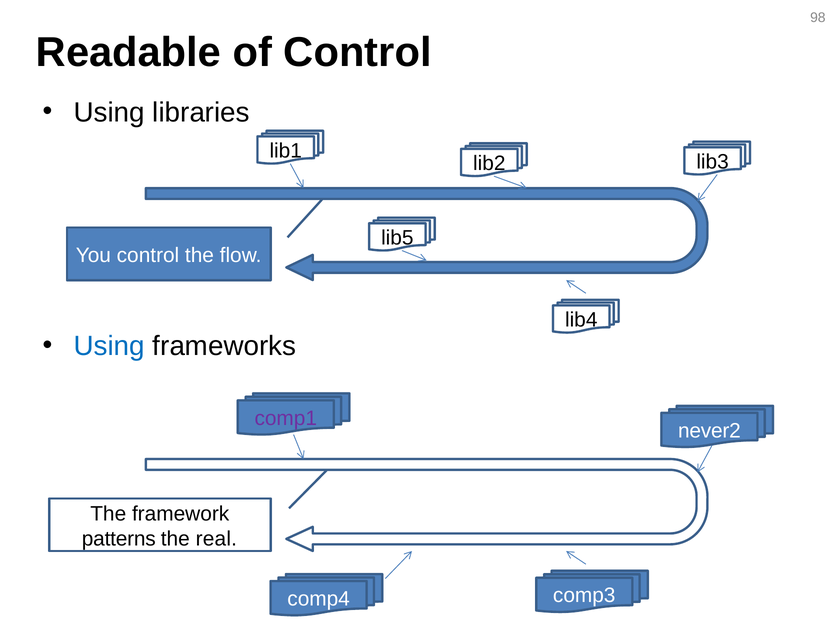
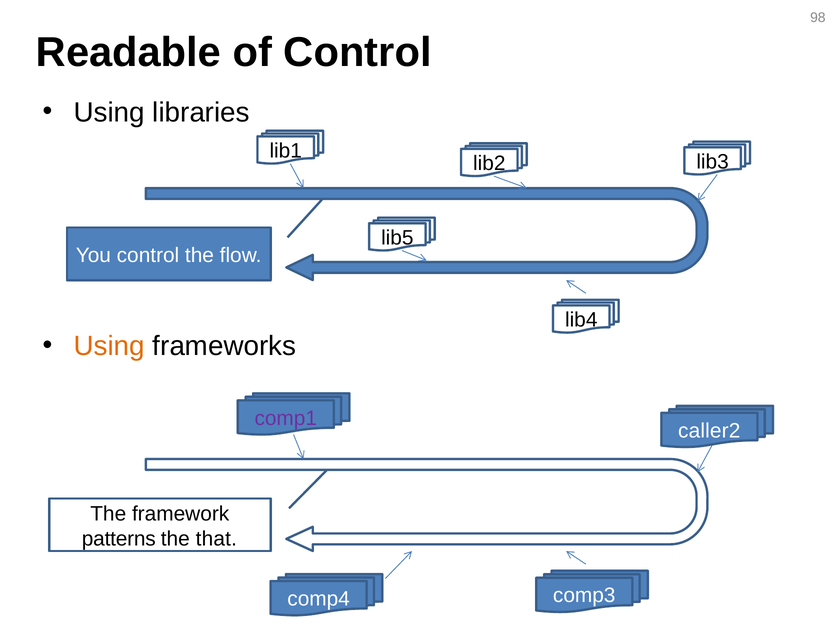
Using at (109, 346) colour: blue -> orange
never2: never2 -> caller2
real: real -> that
